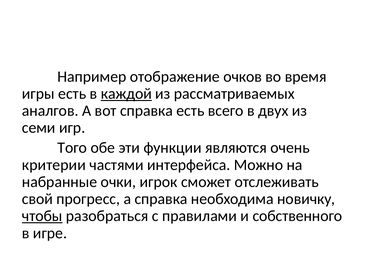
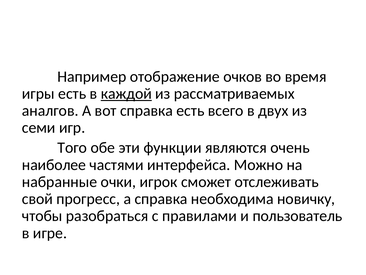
критерии: критерии -> наиболее
чтобы underline: present -> none
собственного: собственного -> пользователь
